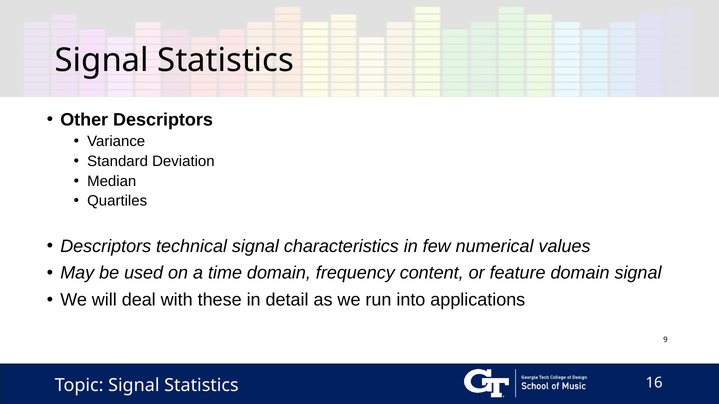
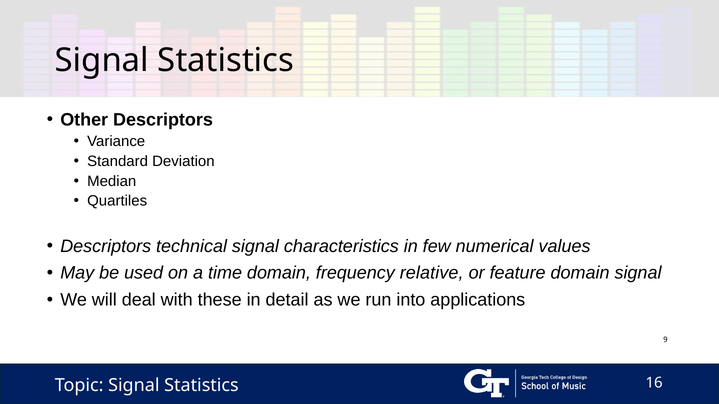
content: content -> relative
